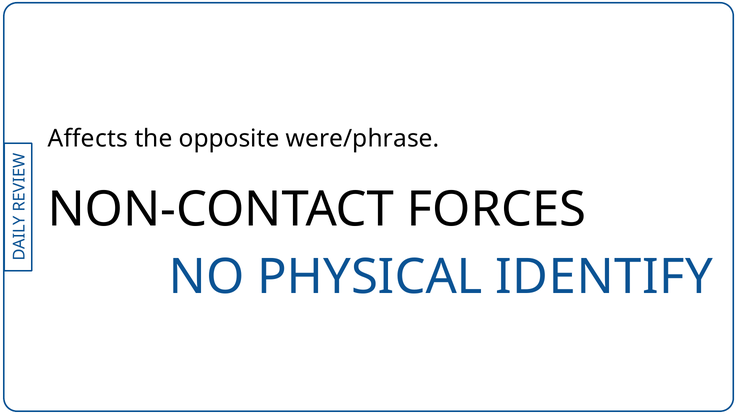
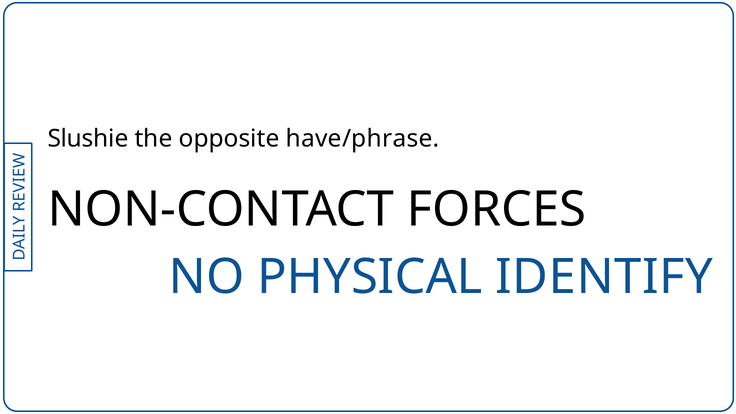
Affects: Affects -> Slushie
were/phrase: were/phrase -> have/phrase
